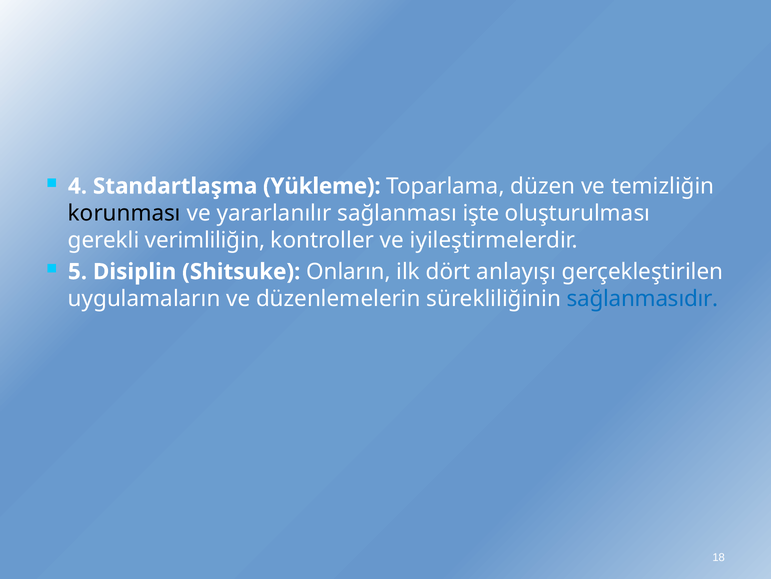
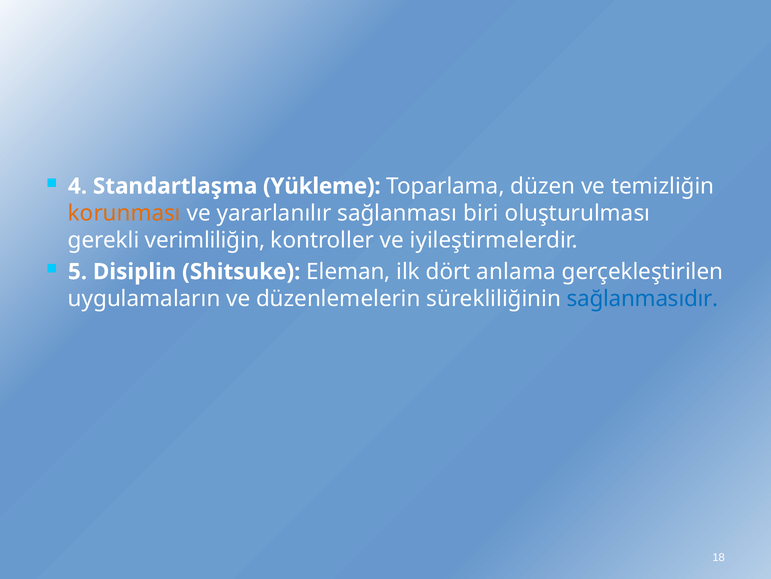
korunması colour: black -> orange
işte: işte -> biri
Onların: Onların -> Eleman
anlayışı: anlayışı -> anlama
